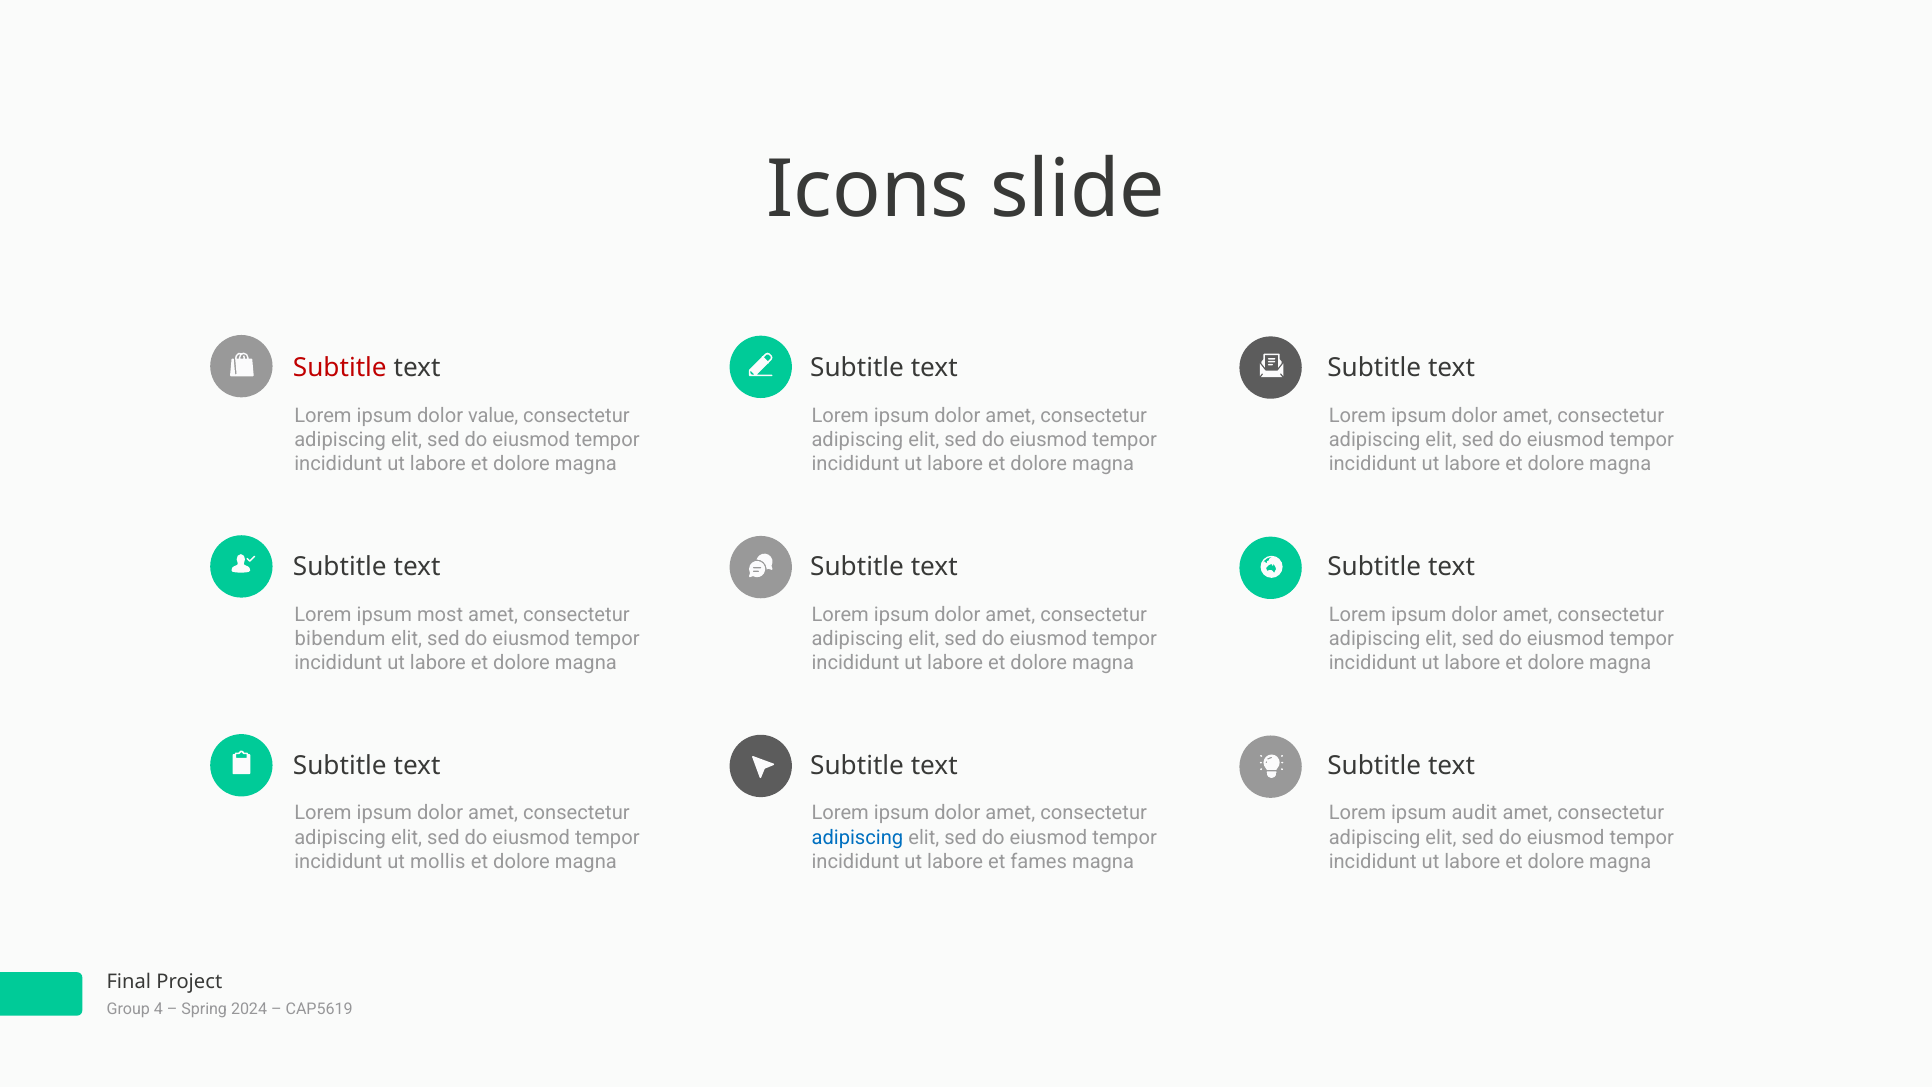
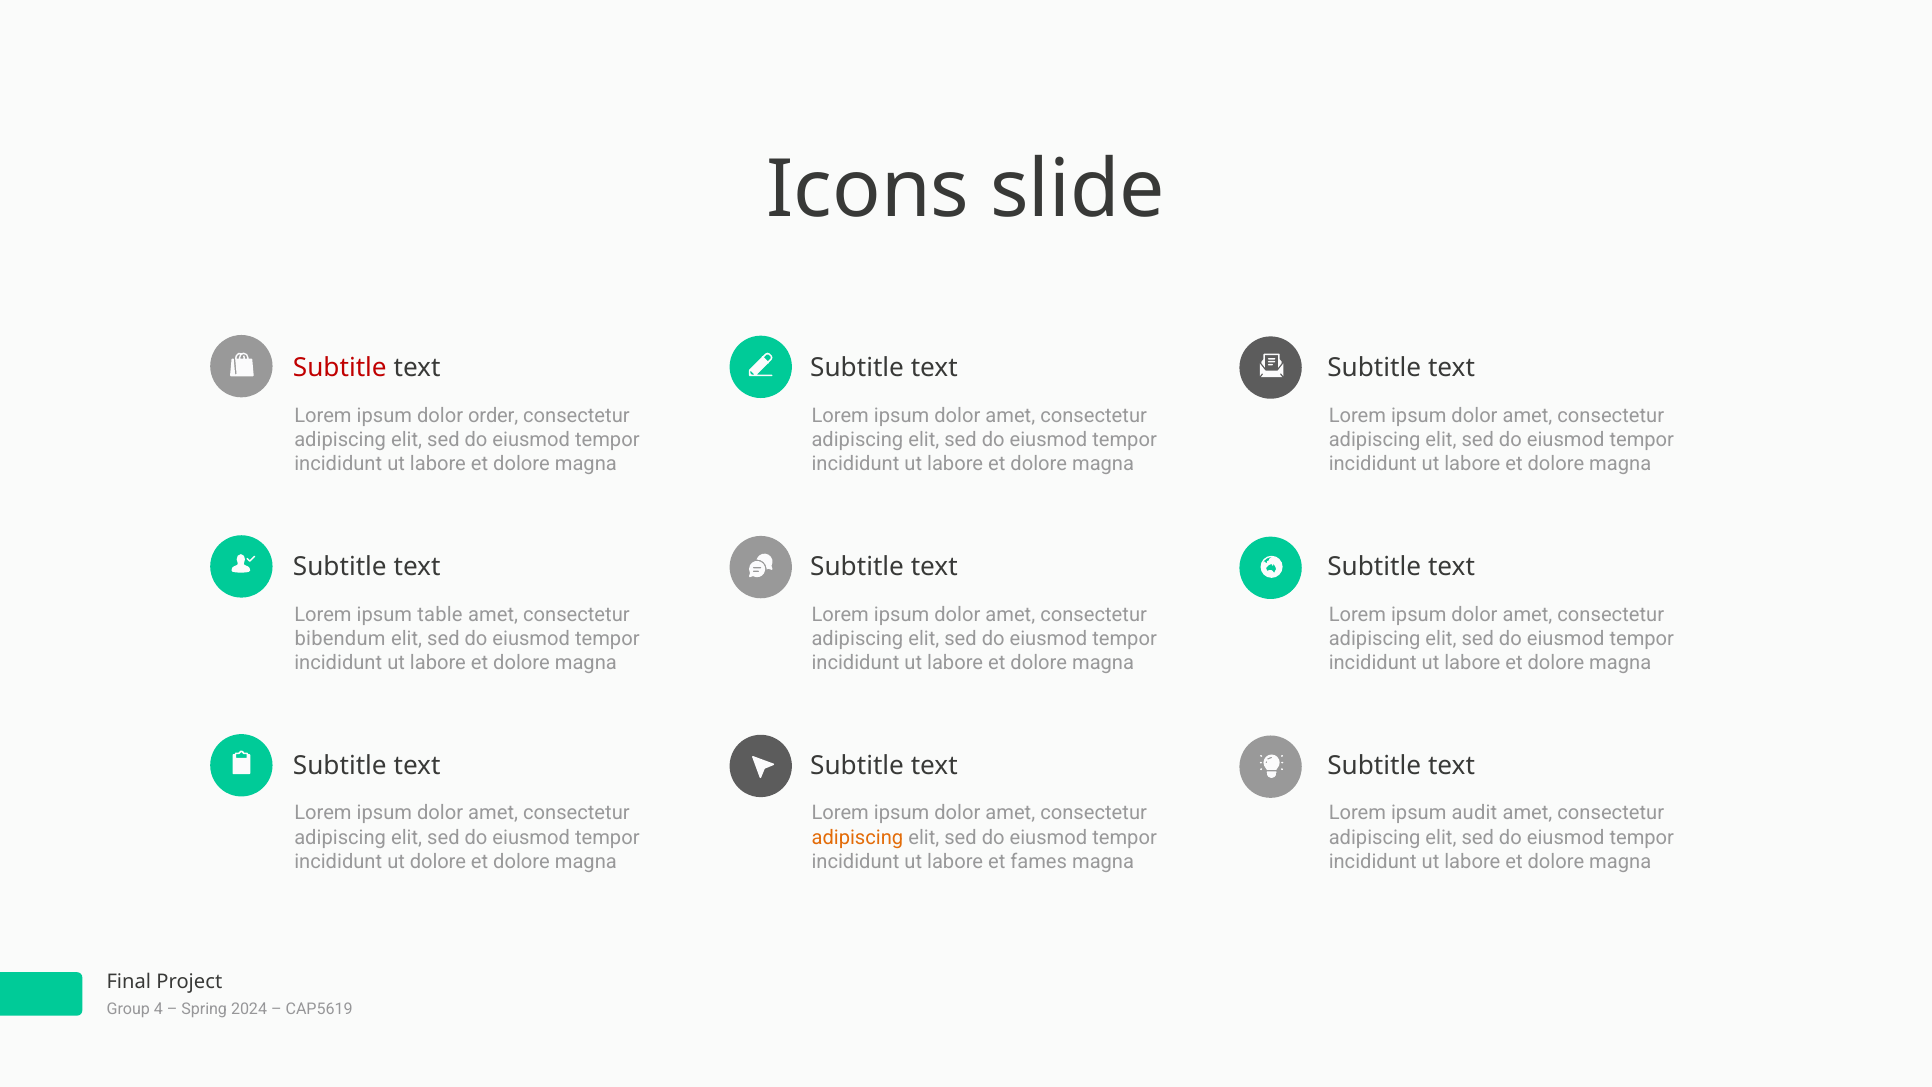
value: value -> order
most: most -> table
adipiscing at (857, 837) colour: blue -> orange
ut mollis: mollis -> dolore
